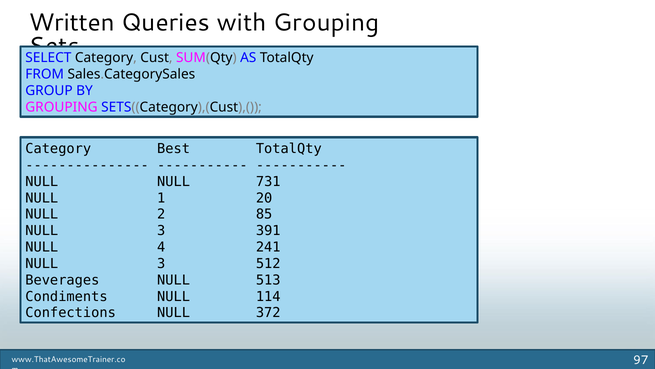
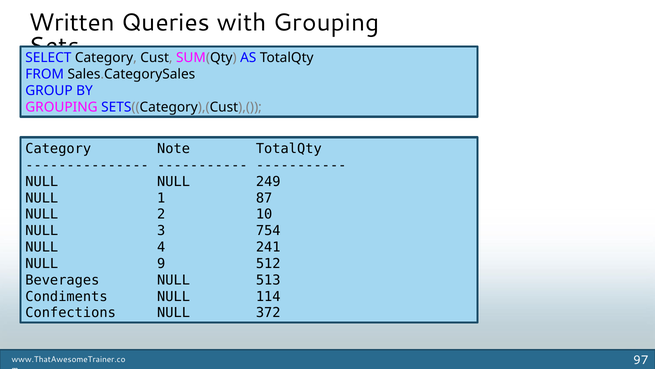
Best: Best -> Note
731: 731 -> 249
20: 20 -> 87
85: 85 -> 10
391: 391 -> 754
3 at (161, 263): 3 -> 9
